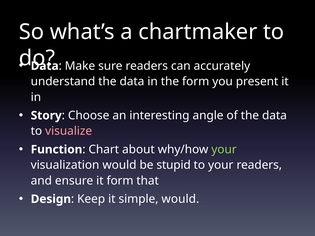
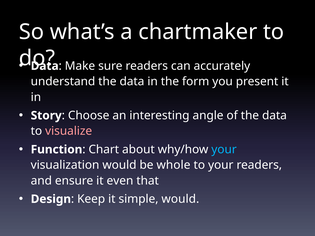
your at (224, 150) colour: light green -> light blue
stupid: stupid -> whole
it form: form -> even
